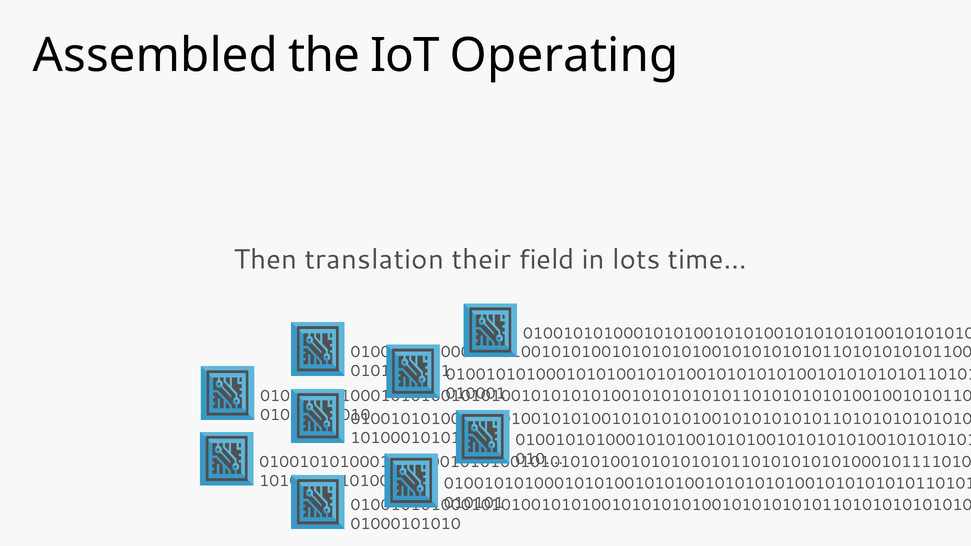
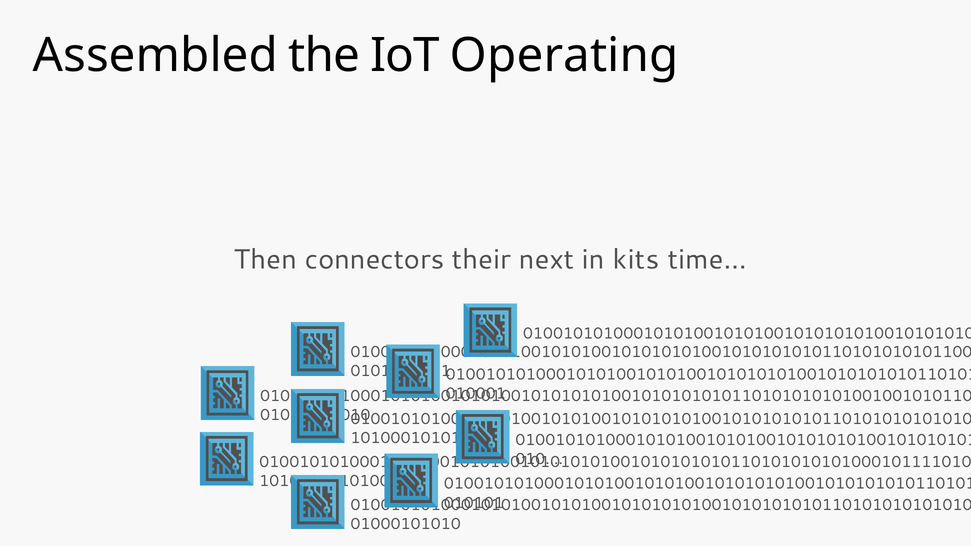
translation: translation -> connectors
field: field -> next
lots: lots -> kits
